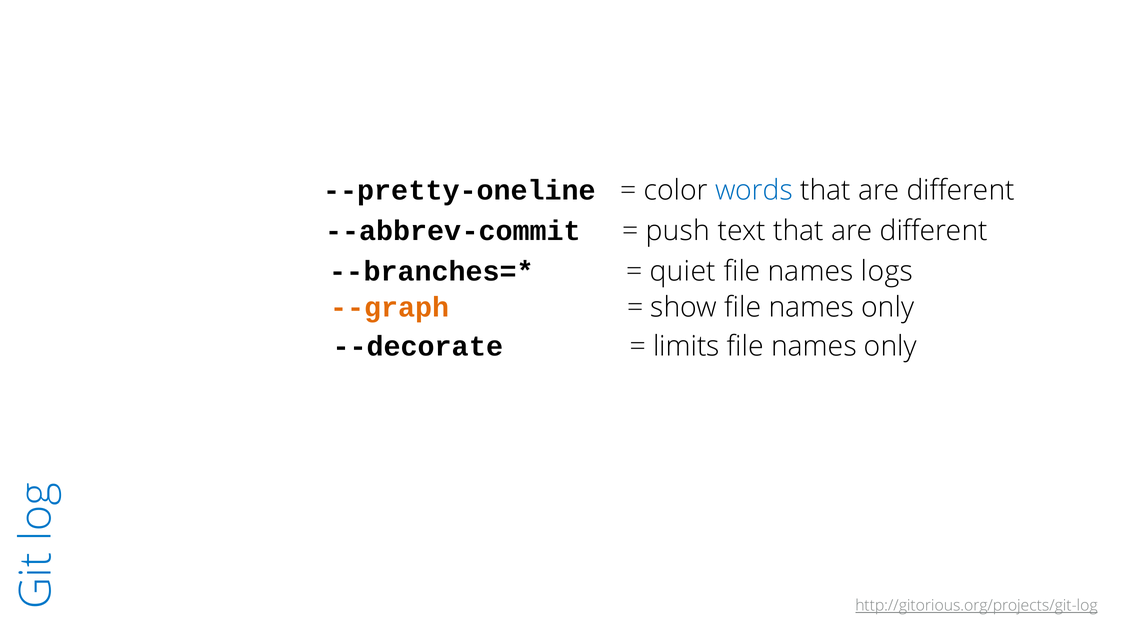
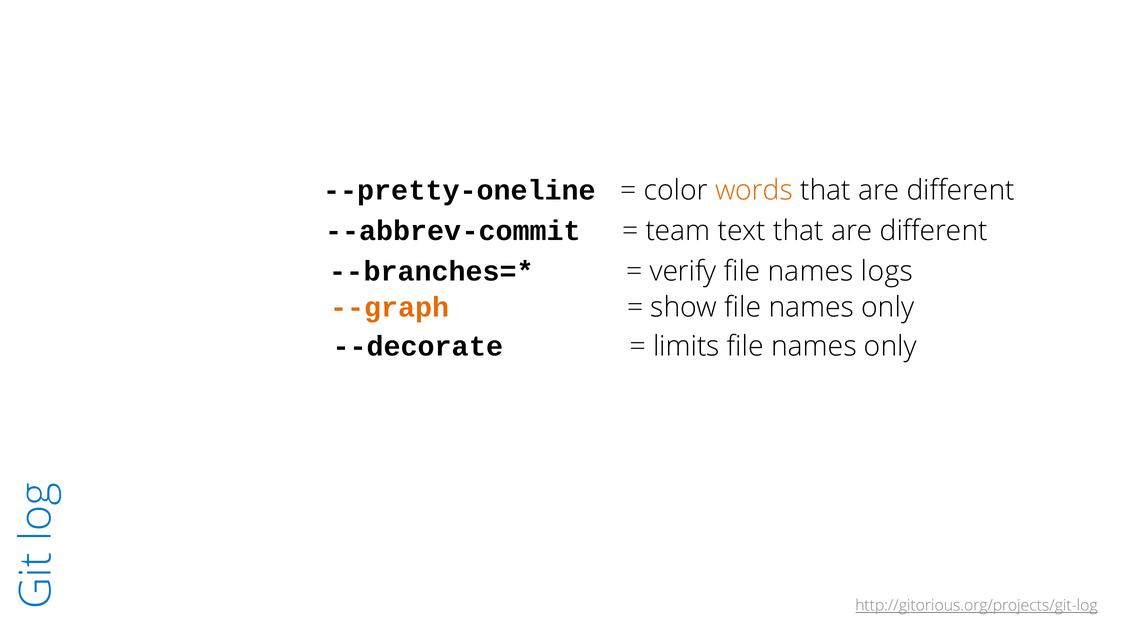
words colour: blue -> orange
push: push -> team
quiet: quiet -> verify
